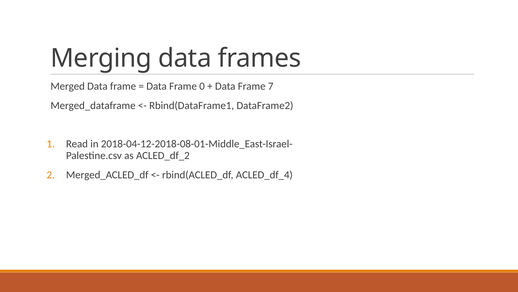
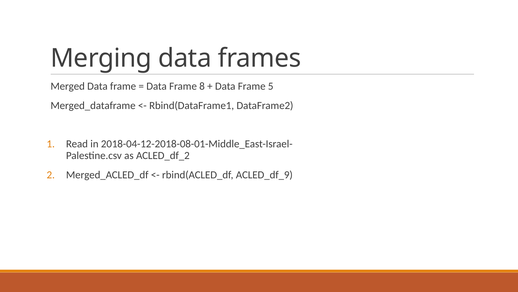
0: 0 -> 8
7: 7 -> 5
ACLED_df_4: ACLED_df_4 -> ACLED_df_9
